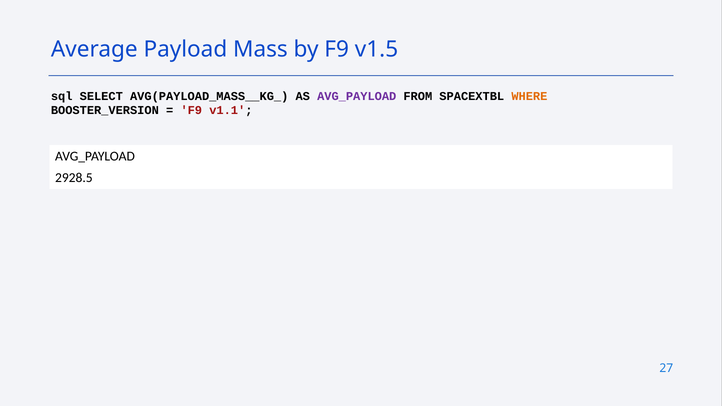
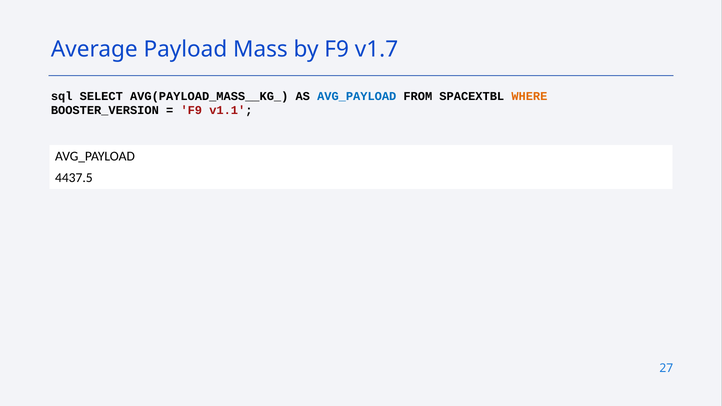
v1.5: v1.5 -> v1.7
AVG_PAYLOAD at (357, 96) colour: purple -> blue
2928.5: 2928.5 -> 4437.5
